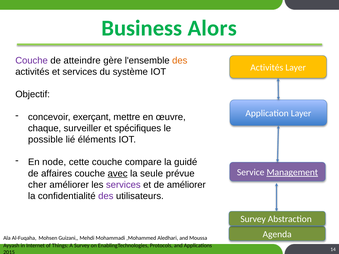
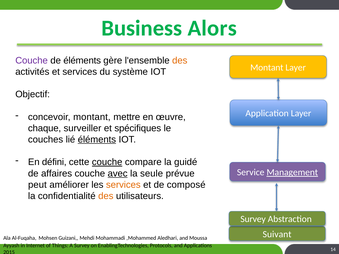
de atteindre: atteindre -> éléments
Activités at (267, 68): Activités -> Montant
concevoir exerçant: exerçant -> montant
possible: possible -> couches
éléments at (97, 140) underline: none -> present
node: node -> défini
couche at (107, 162) underline: none -> present
cher: cher -> peut
services at (123, 185) colour: purple -> orange
de améliorer: améliorer -> composé
des at (106, 196) colour: purple -> orange
Agenda: Agenda -> Suivant
